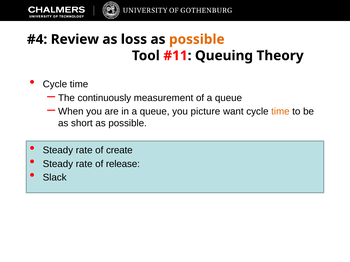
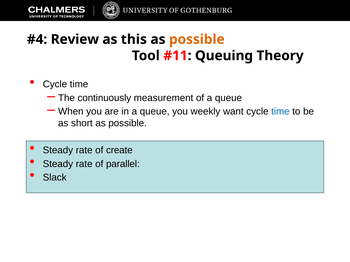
loss: loss -> this
picture: picture -> weekly
time at (280, 112) colour: orange -> blue
release: release -> parallel
